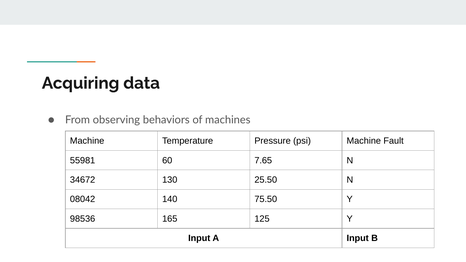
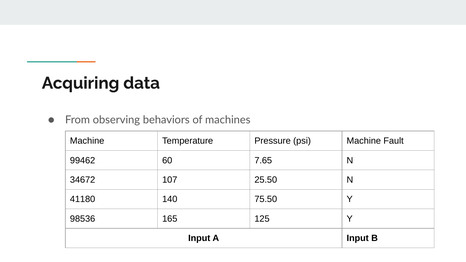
55981: 55981 -> 99462
130: 130 -> 107
08042: 08042 -> 41180
